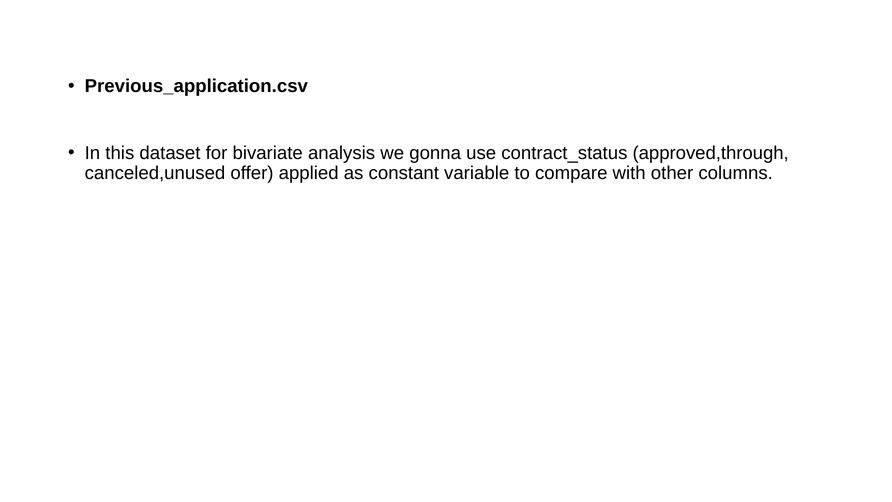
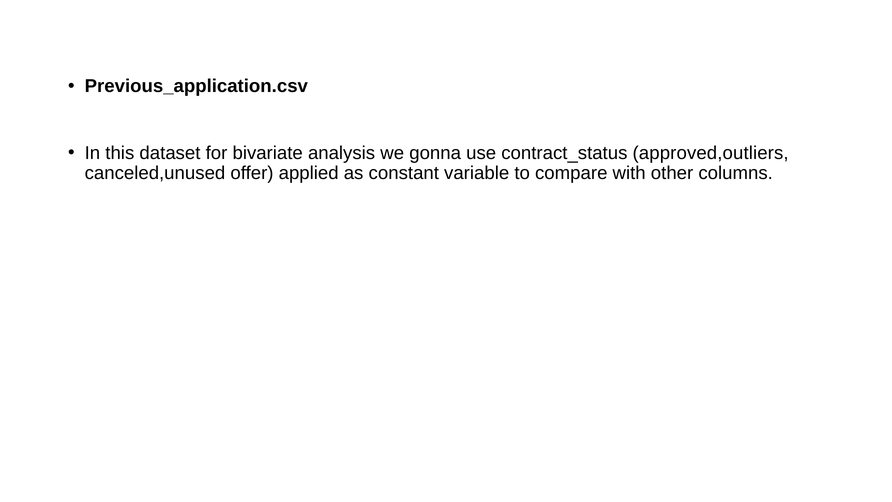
approved,through: approved,through -> approved,outliers
